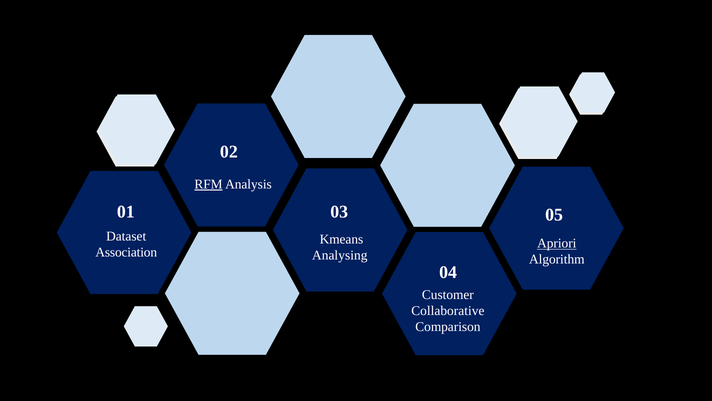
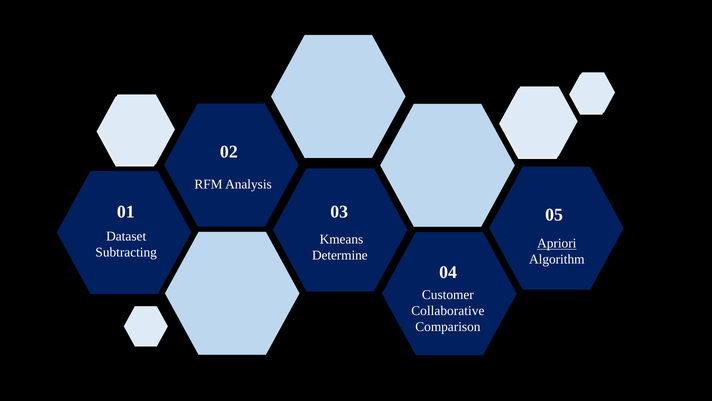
RFM underline: present -> none
Association: Association -> Subtracting
Analysing: Analysing -> Determine
